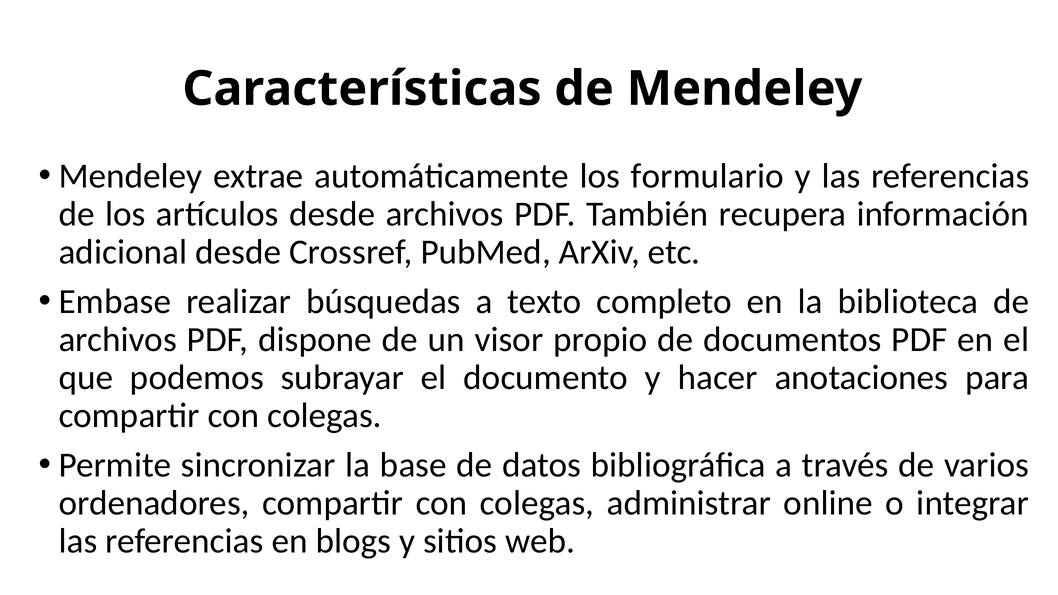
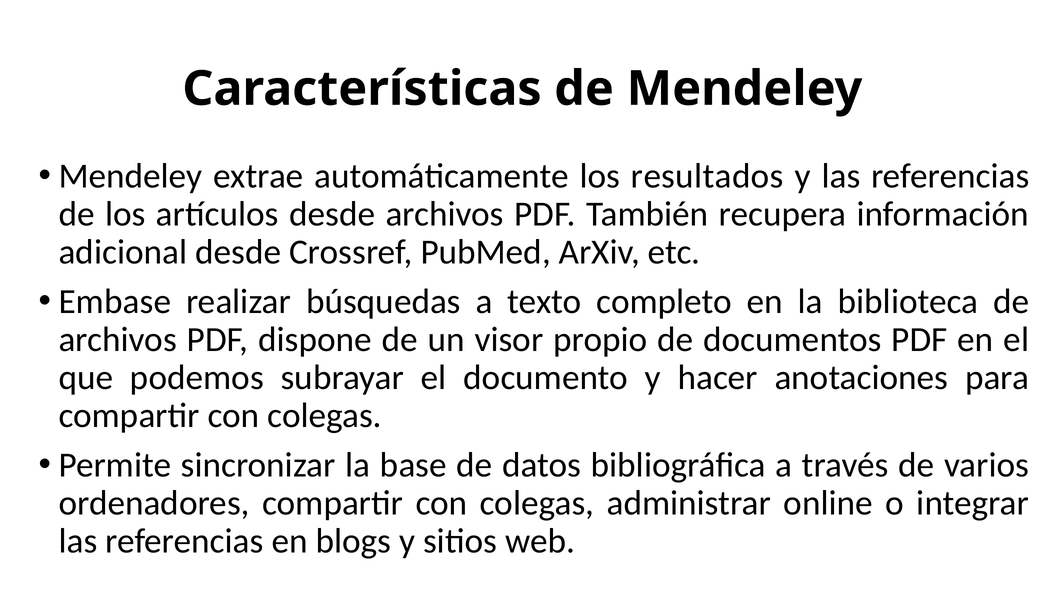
formulario: formulario -> resultados
